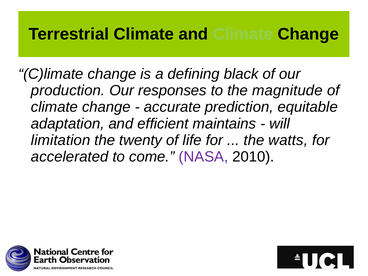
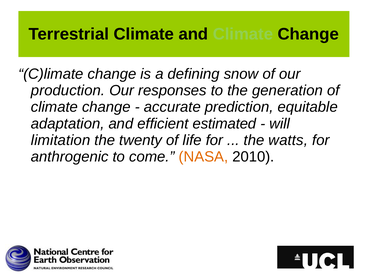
black: black -> snow
magnitude: magnitude -> generation
maintains: maintains -> estimated
accelerated: accelerated -> anthrogenic
NASA colour: purple -> orange
